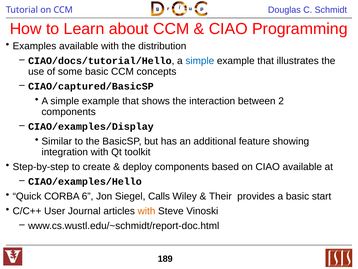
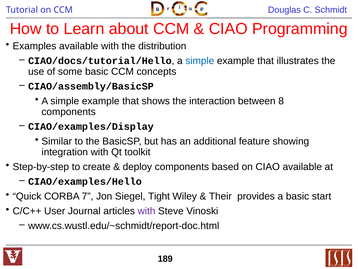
CIAO/captured/BasicSP: CIAO/captured/BasicSP -> CIAO/assembly/BasicSP
2: 2 -> 8
6: 6 -> 7
Calls: Calls -> Tight
with at (147, 211) colour: orange -> purple
